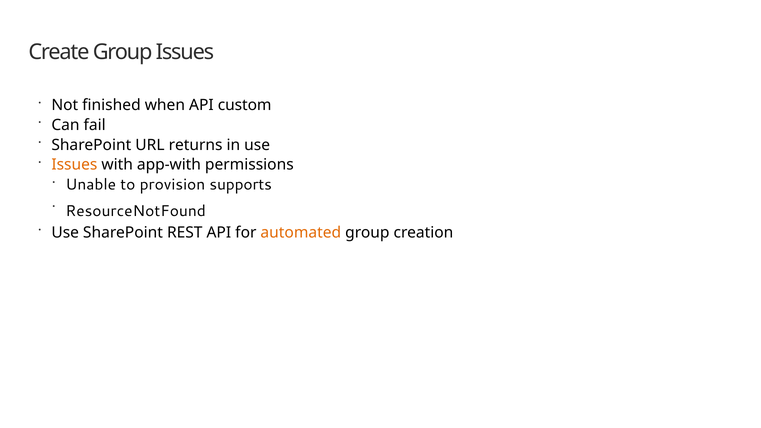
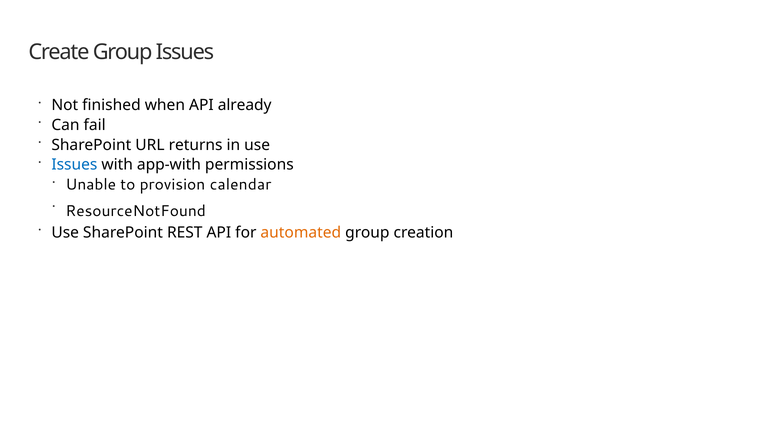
custom: custom -> already
Issues at (74, 165) colour: orange -> blue
supports: supports -> calendar
